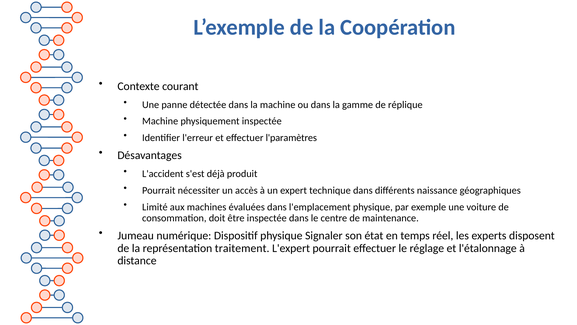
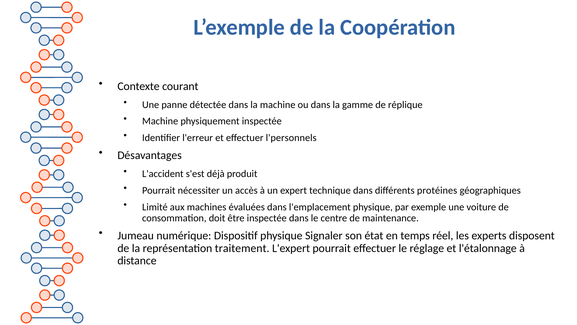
l'paramètres: l'paramètres -> l'personnels
naissance: naissance -> protéines
